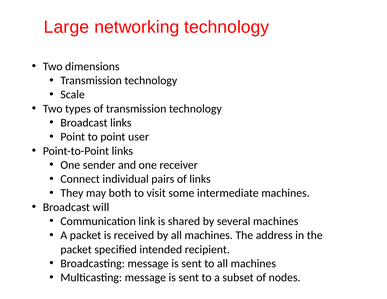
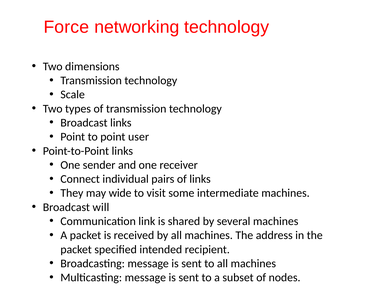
Large: Large -> Force
both: both -> wide
